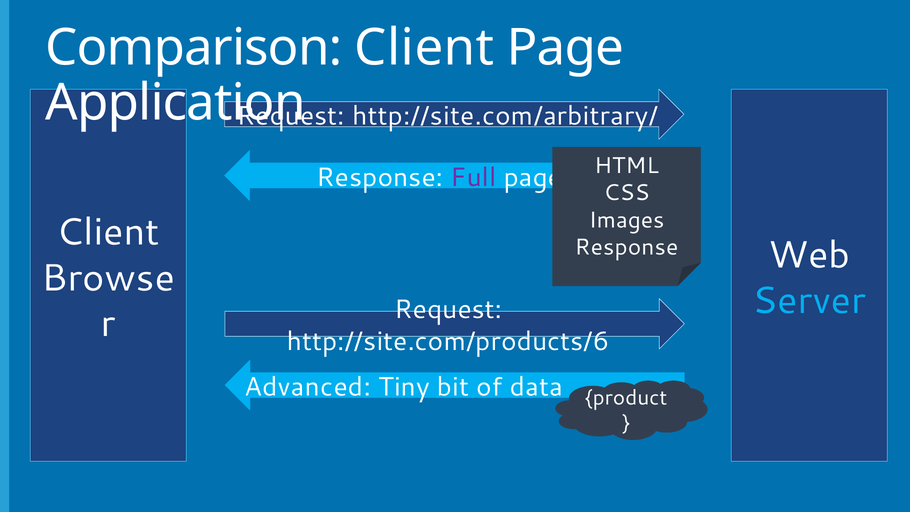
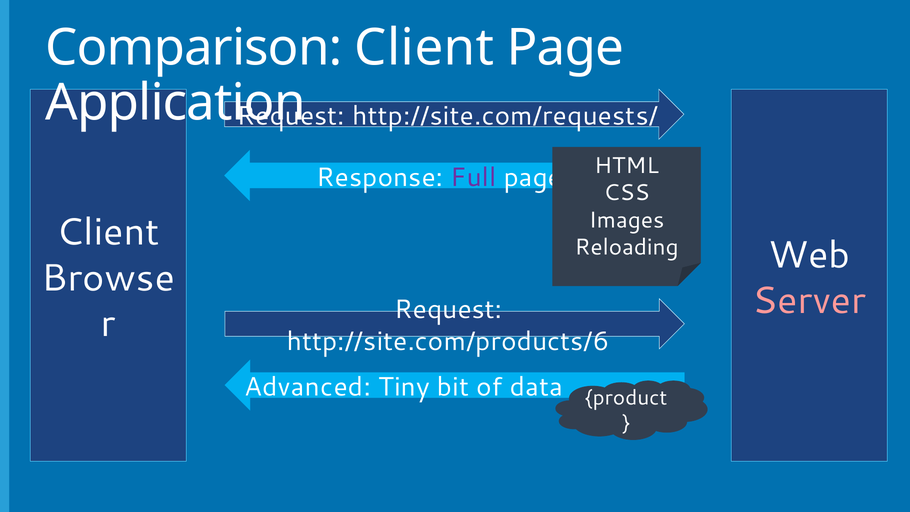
http://site.com/arbitrary/: http://site.com/arbitrary/ -> http://site.com/requests/
Response at (626, 247): Response -> Reloading
Server colour: light blue -> pink
